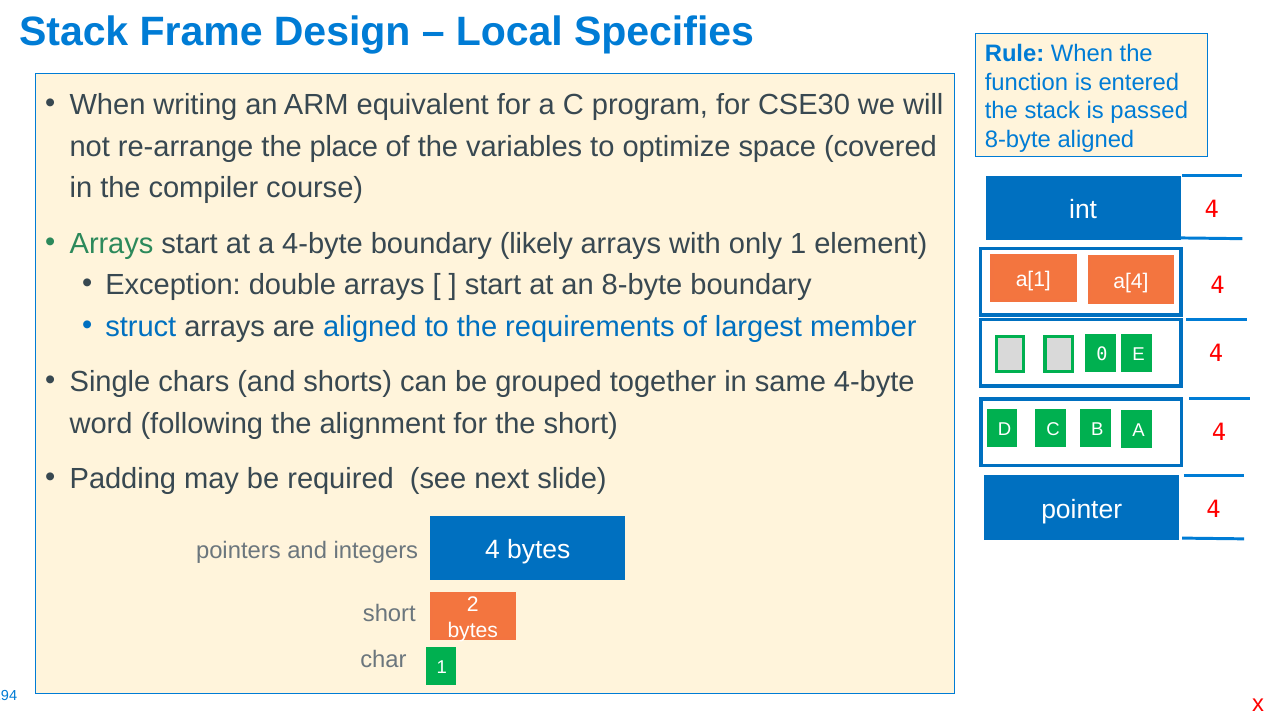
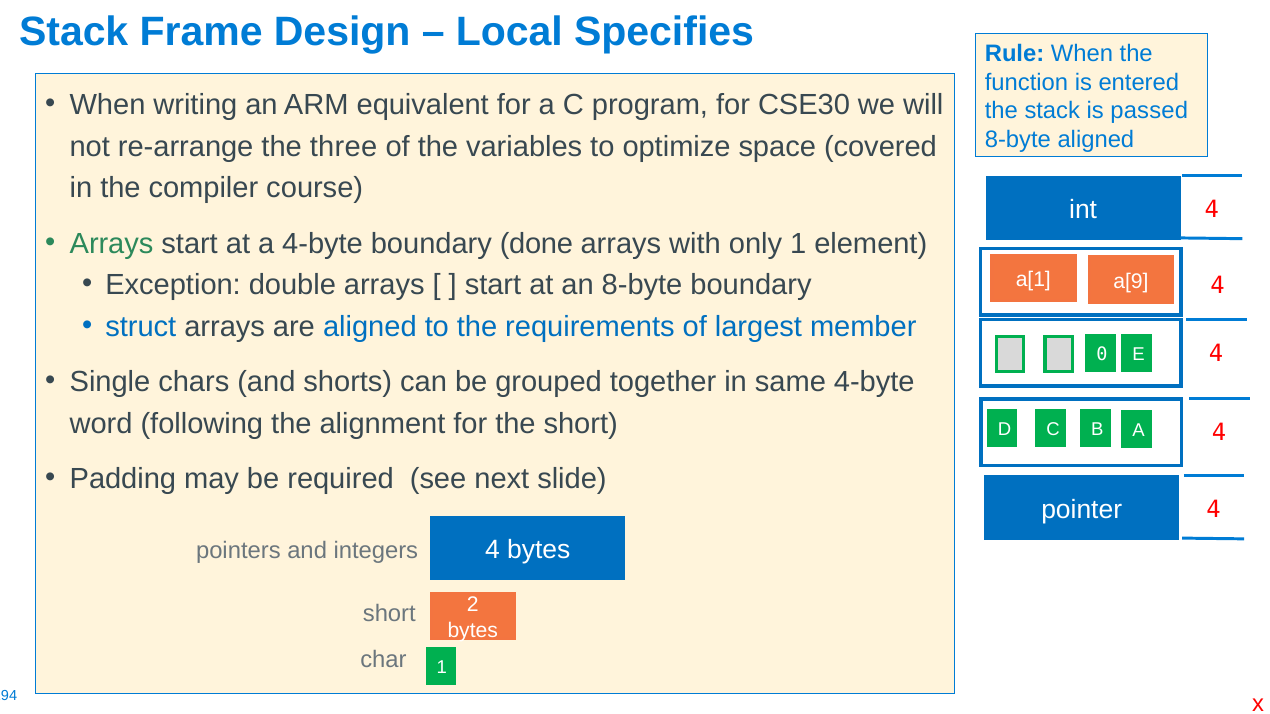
place: place -> three
likely: likely -> done
a[4: a[4 -> a[9
